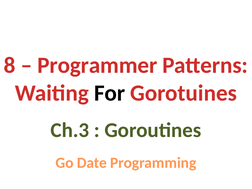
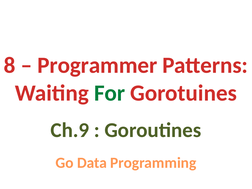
For colour: black -> green
Ch.3: Ch.3 -> Ch.9
Date: Date -> Data
